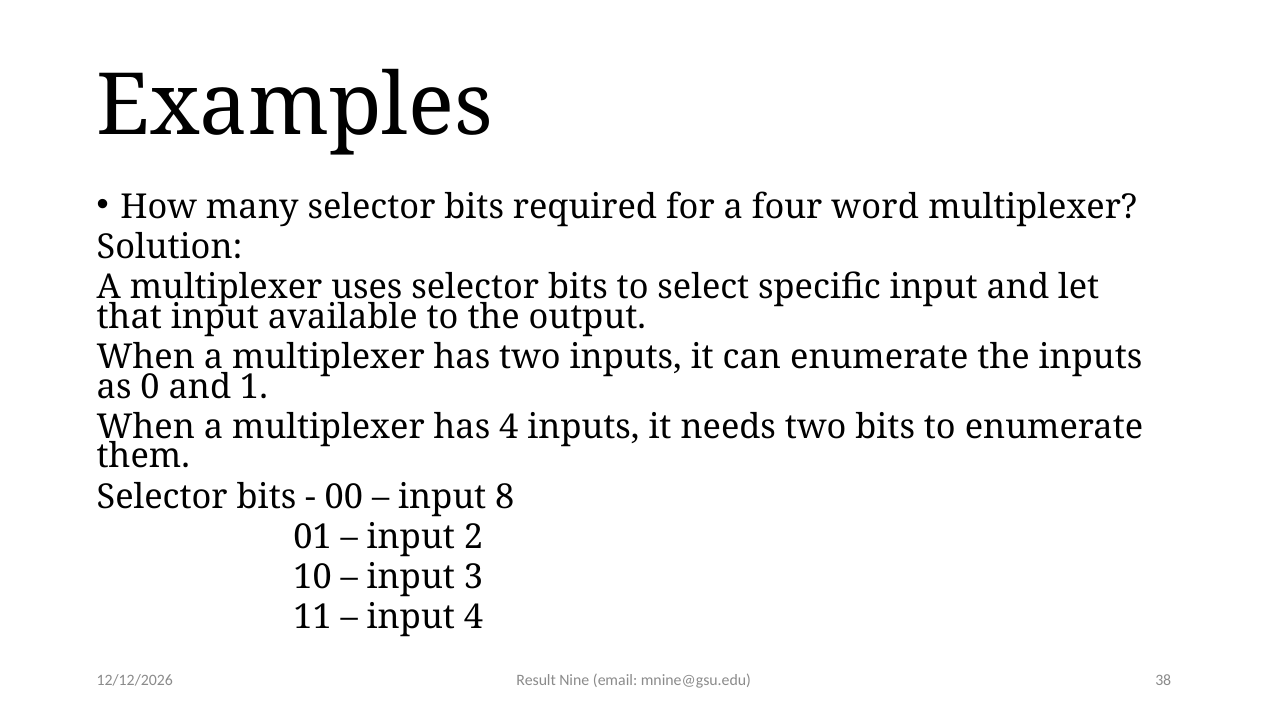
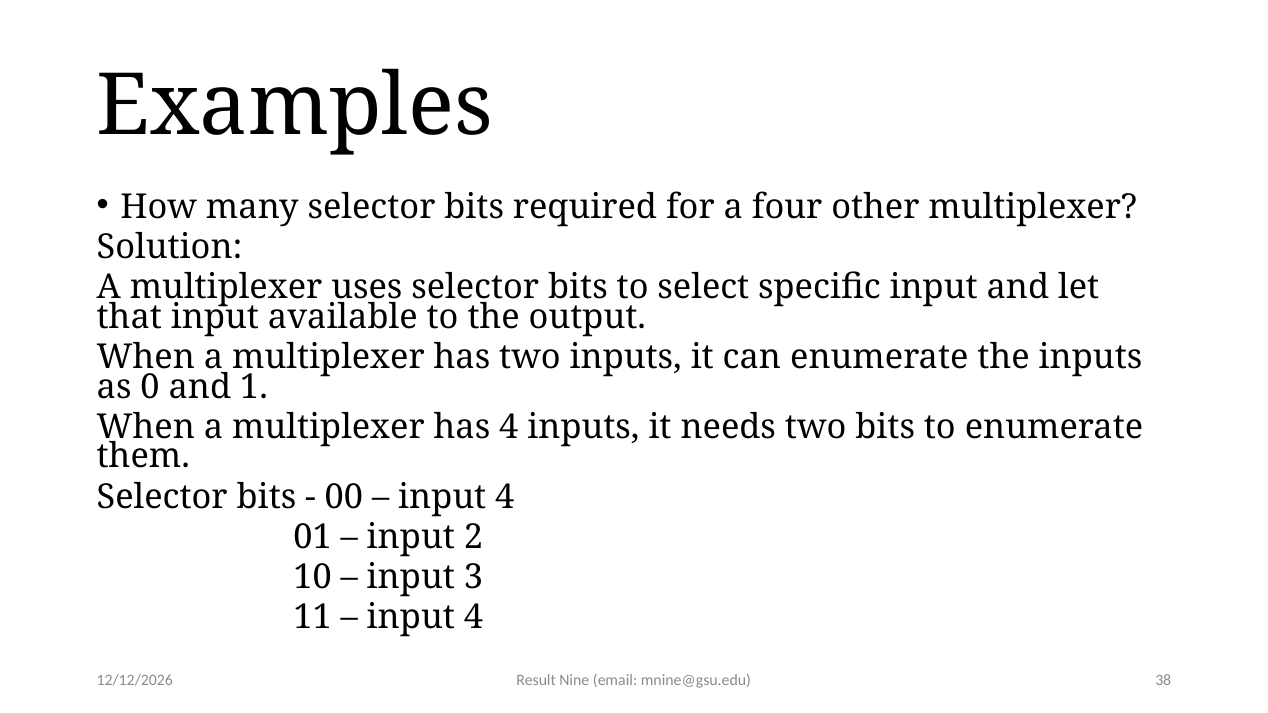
word: word -> other
8 at (505, 497): 8 -> 4
